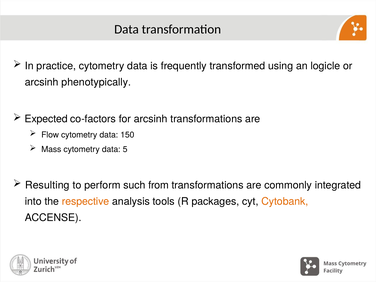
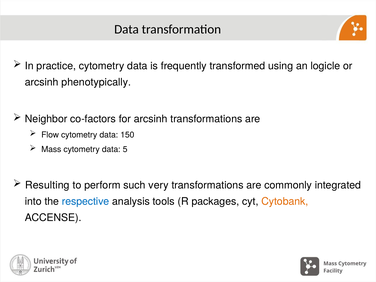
Expected: Expected -> Neighbor
from: from -> very
respective colour: orange -> blue
